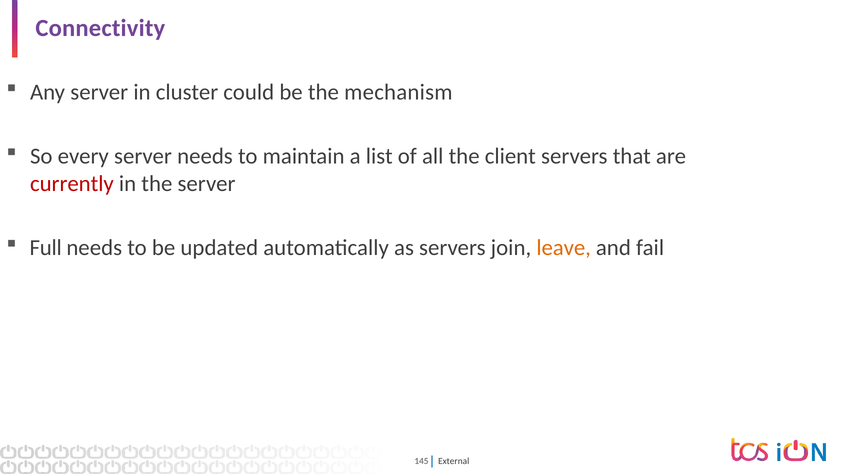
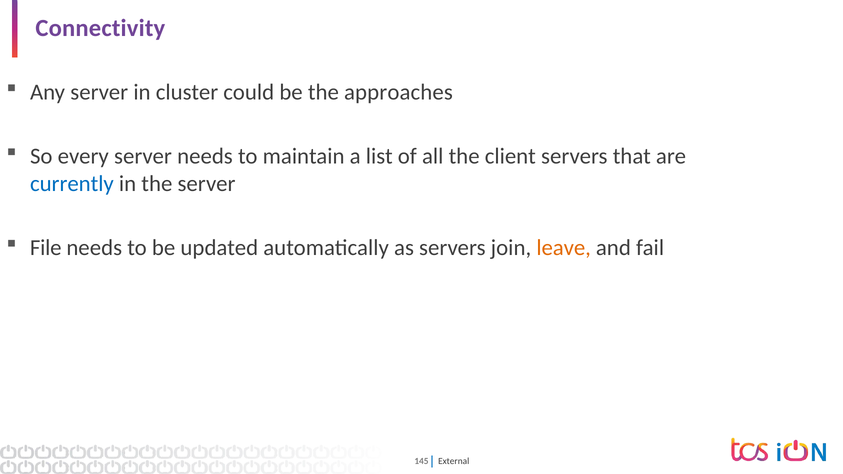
mechanism: mechanism -> approaches
currently colour: red -> blue
Full: Full -> File
